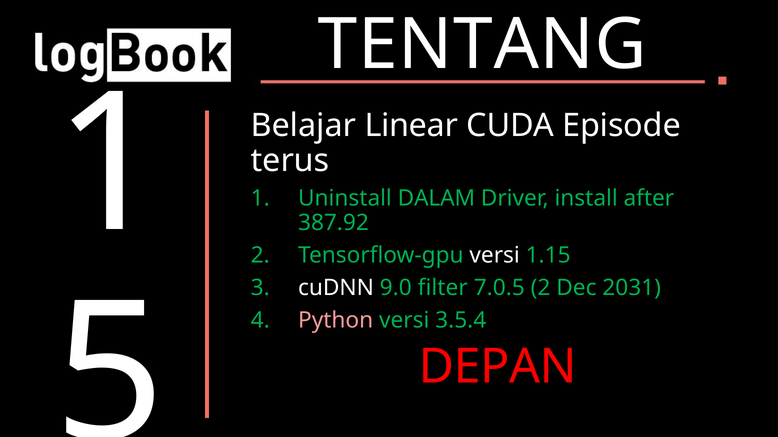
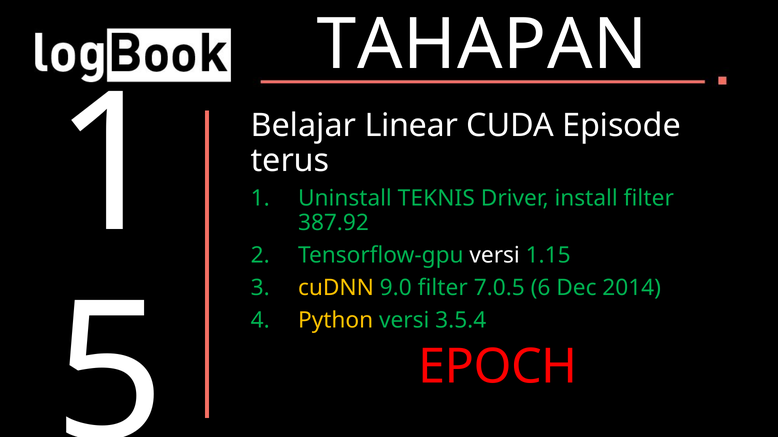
TENTANG: TENTANG -> TAHAPAN
DALAM: DALAM -> TEKNIS
install after: after -> filter
cuDNN colour: white -> yellow
7.0.5 2: 2 -> 6
2031: 2031 -> 2014
Python colour: pink -> yellow
DEPAN: DEPAN -> EPOCH
